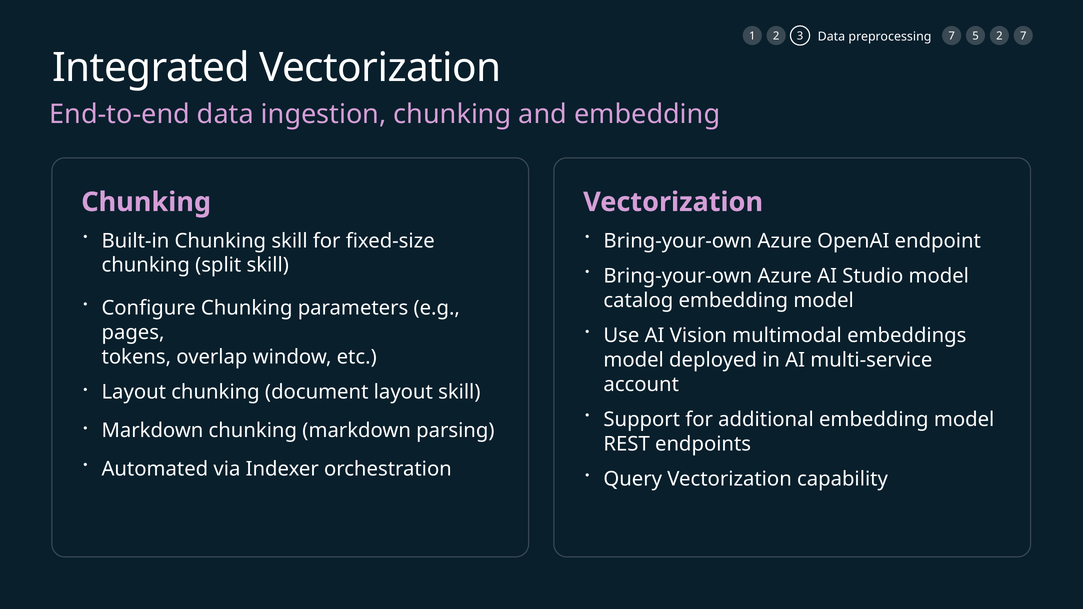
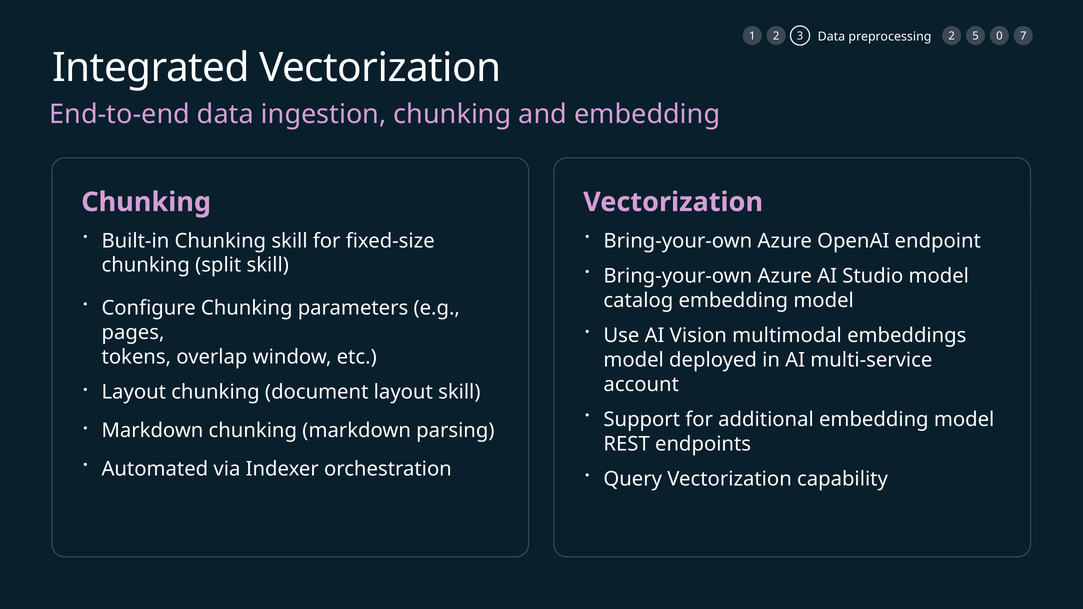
3 7: 7 -> 2
5 2: 2 -> 0
